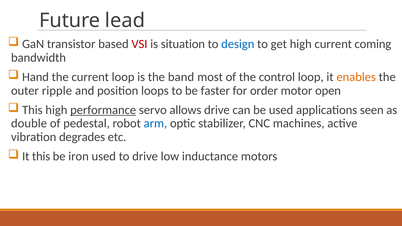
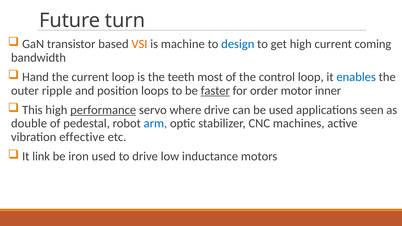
lead: lead -> turn
VSI colour: red -> orange
situation: situation -> machine
band: band -> teeth
enables colour: orange -> blue
faster underline: none -> present
open: open -> inner
allows: allows -> where
degrades: degrades -> effective
It this: this -> link
